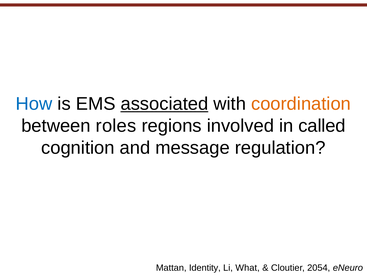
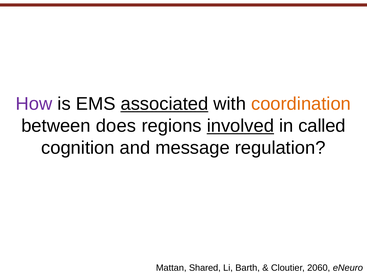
How colour: blue -> purple
roles: roles -> does
involved underline: none -> present
Identity: Identity -> Shared
What: What -> Barth
2054: 2054 -> 2060
